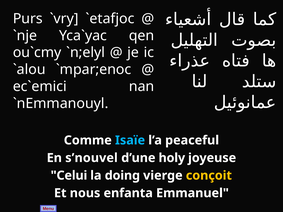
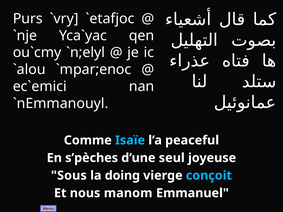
s’nouvel: s’nouvel -> s’pèches
holy: holy -> seul
Celui: Celui -> Sous
conçoit colour: yellow -> light blue
enfanta: enfanta -> manom
